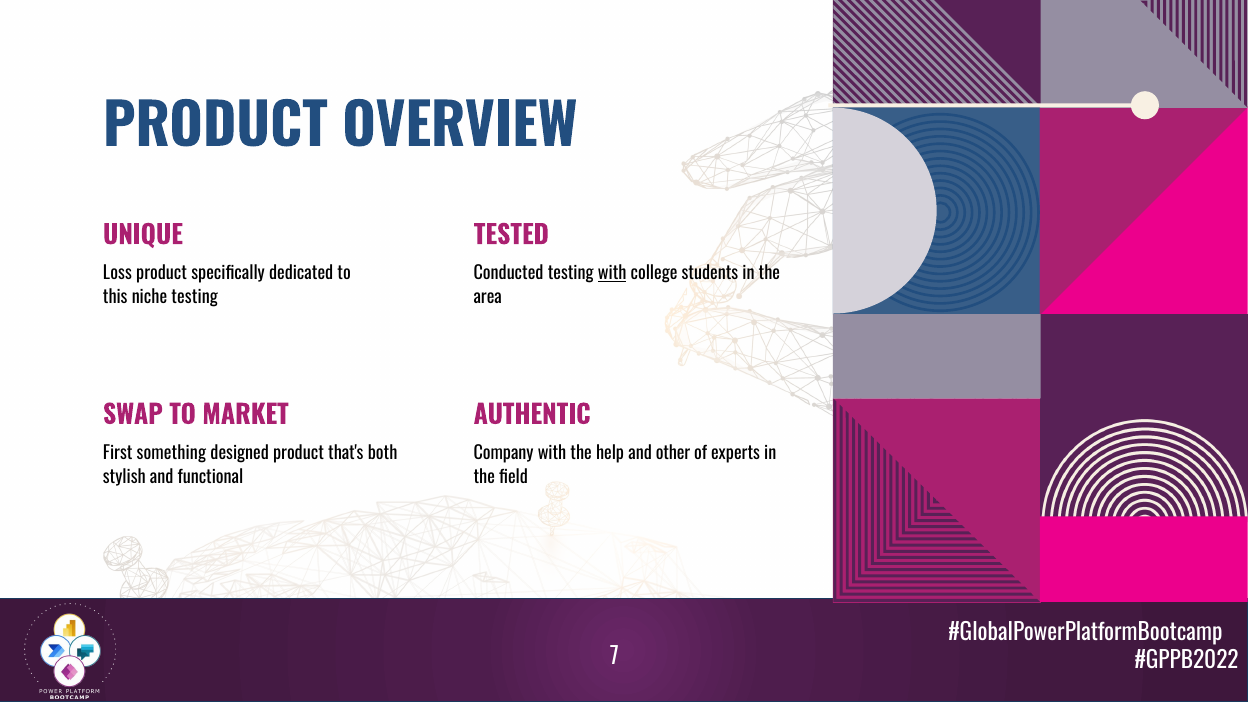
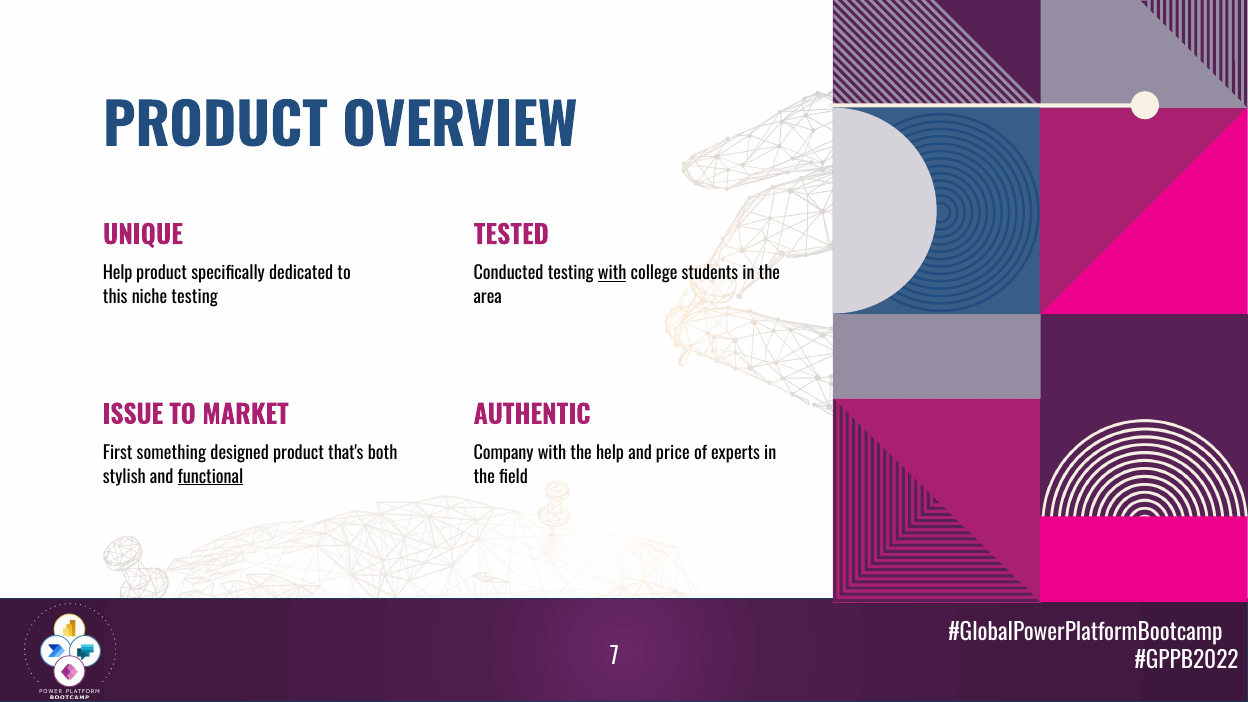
Loss at (117, 274): Loss -> Help
SWAP: SWAP -> ISSUE
other: other -> price
functional underline: none -> present
